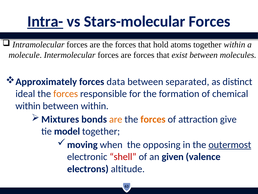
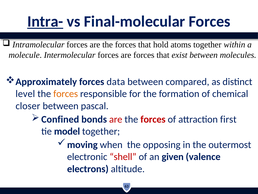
Stars-molecular: Stars-molecular -> Final-molecular
separated: separated -> compared
ideal: ideal -> level
within at (28, 106): within -> closer
between within: within -> pascal
Mixtures: Mixtures -> Confined
are at (116, 119) colour: orange -> red
forces at (153, 119) colour: orange -> red
give: give -> first
outermost underline: present -> none
